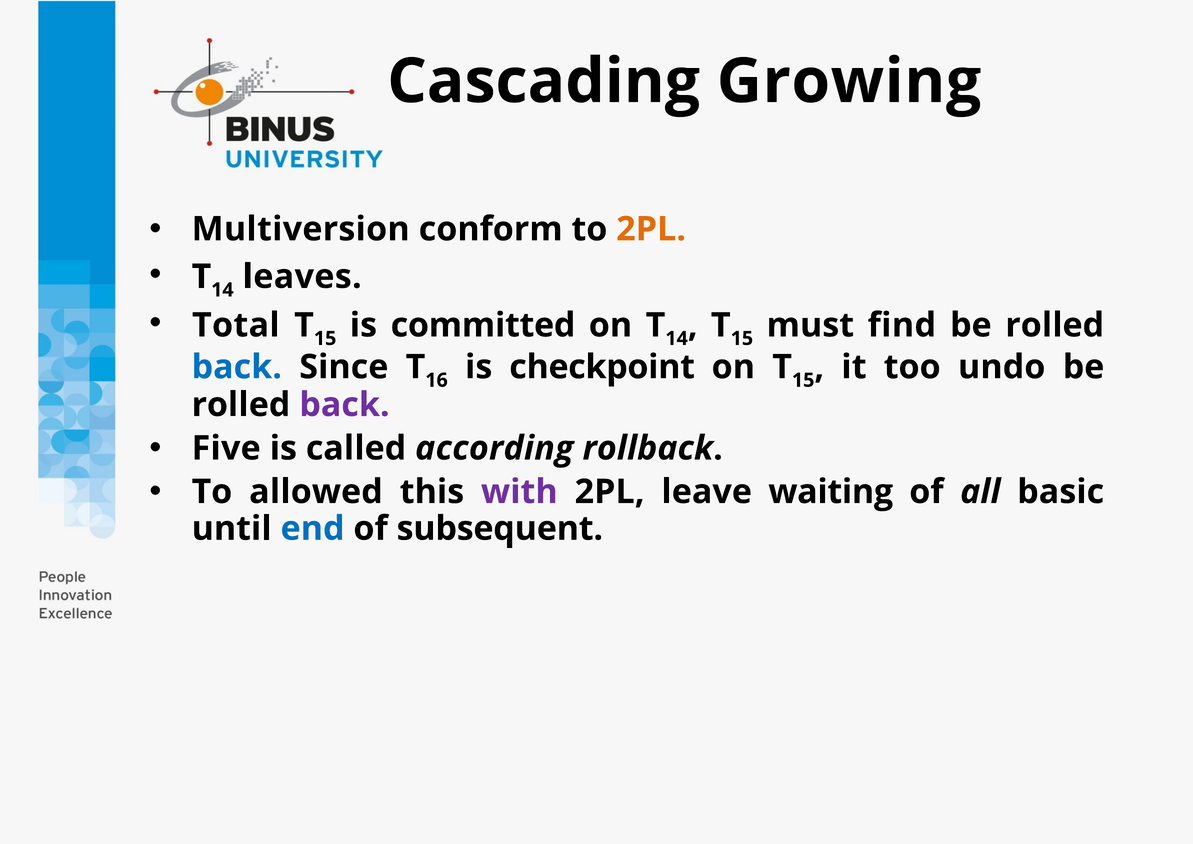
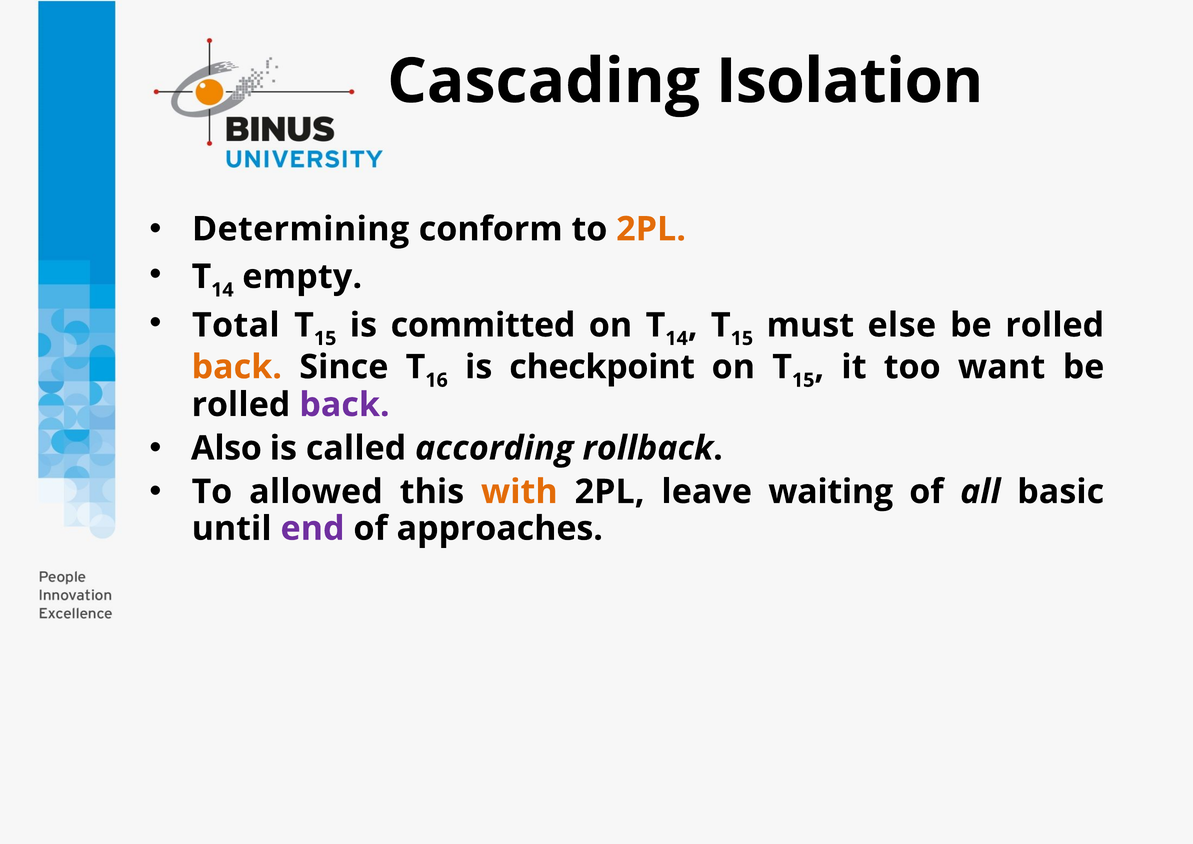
Growing: Growing -> Isolation
Multiversion: Multiversion -> Determining
leaves: leaves -> empty
find: find -> else
back at (237, 367) colour: blue -> orange
undo: undo -> want
Five: Five -> Also
with colour: purple -> orange
end colour: blue -> purple
subsequent: subsequent -> approaches
